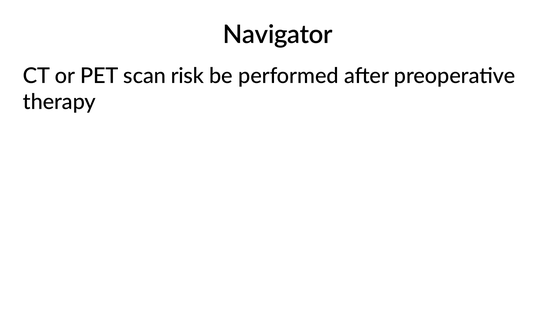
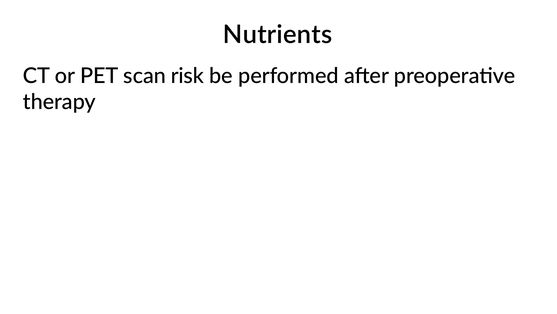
Navigator: Navigator -> Nutrients
